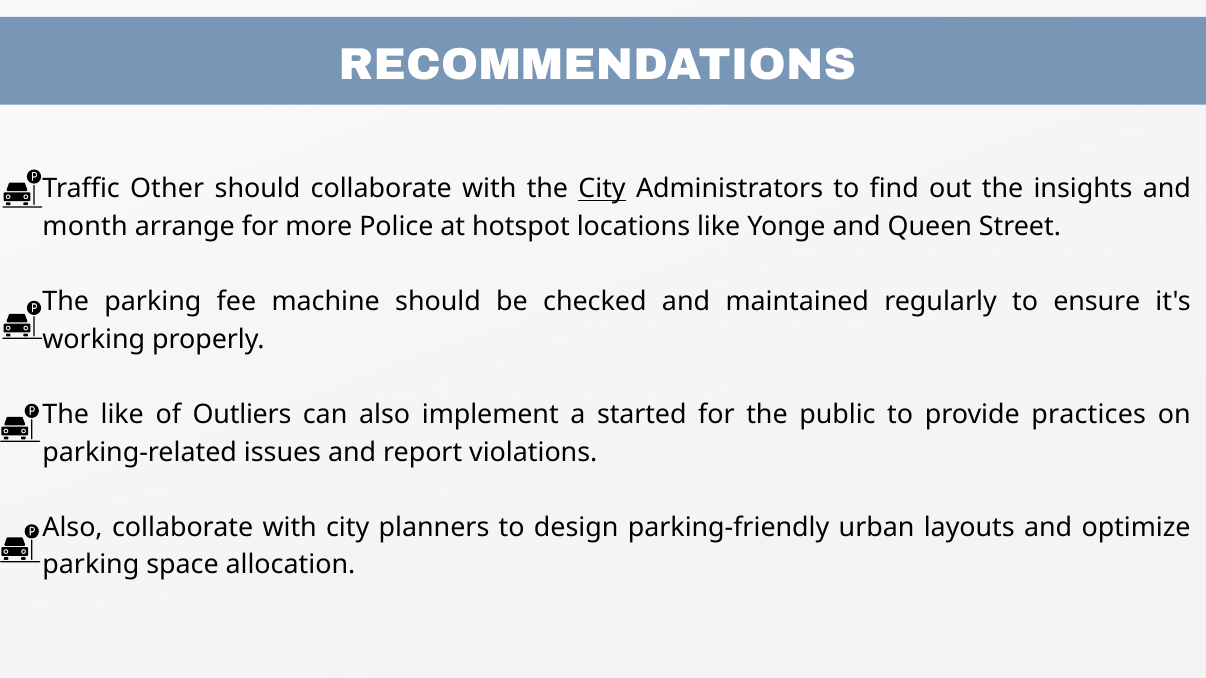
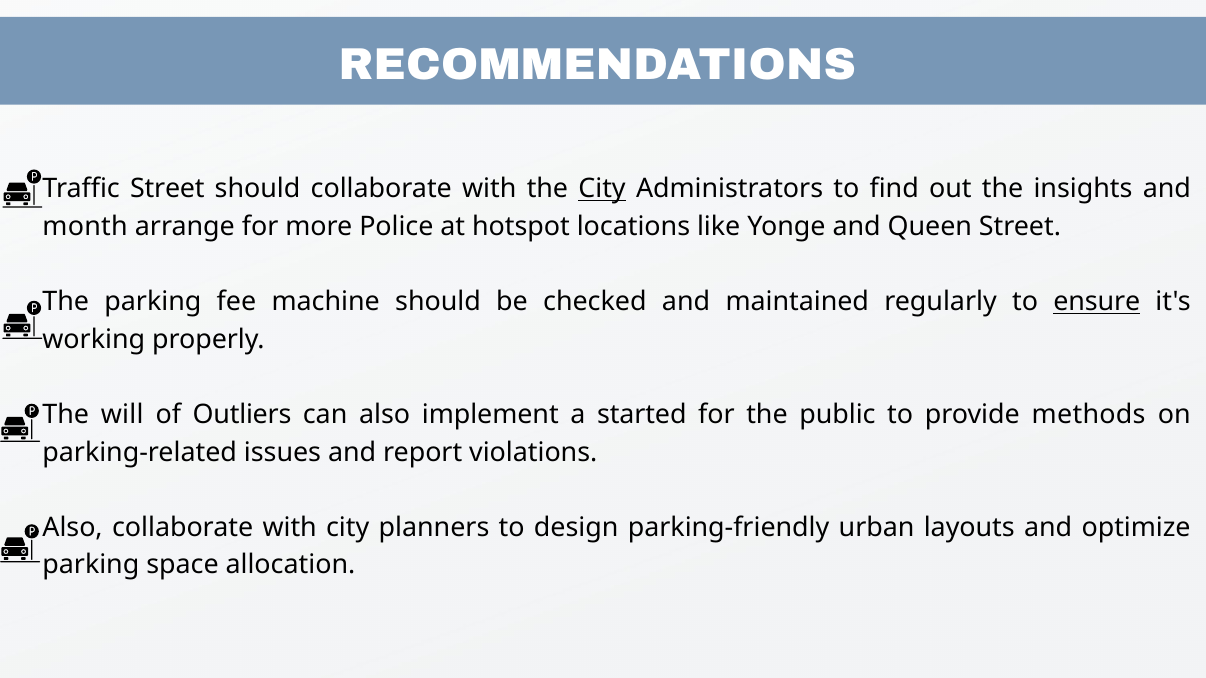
Traffic Other: Other -> Street
ensure underline: none -> present
The like: like -> will
practices: practices -> methods
